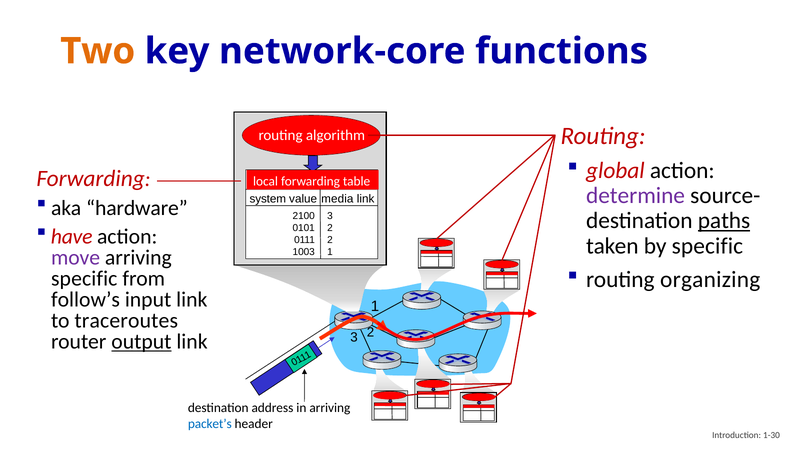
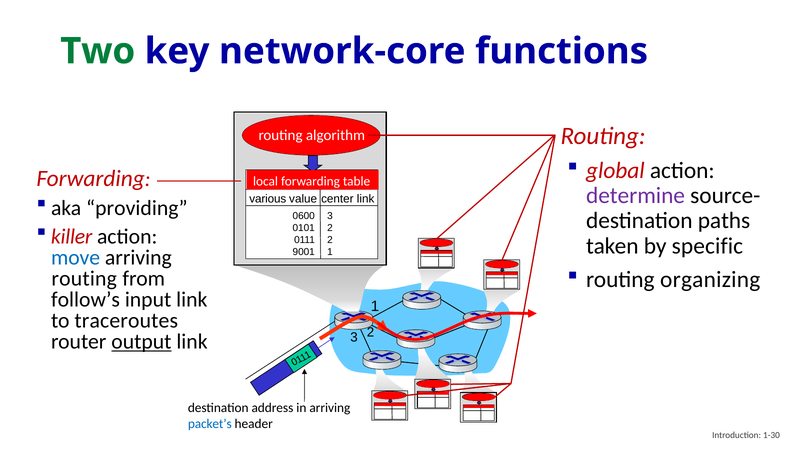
Two colour: orange -> green
system: system -> various
media: media -> center
hardware: hardware -> providing
paths underline: present -> none
2100: 2100 -> 0600
have: have -> killer
1003: 1003 -> 9001
move colour: purple -> blue
specific at (84, 279): specific -> routing
